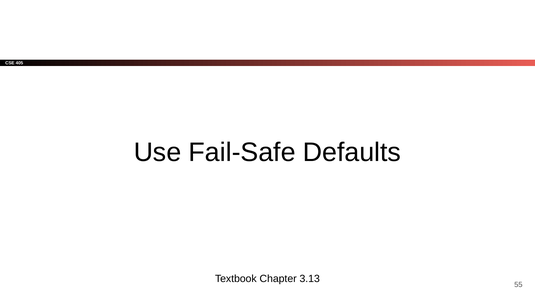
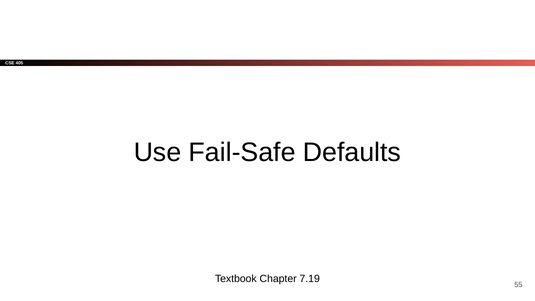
3.13: 3.13 -> 7.19
